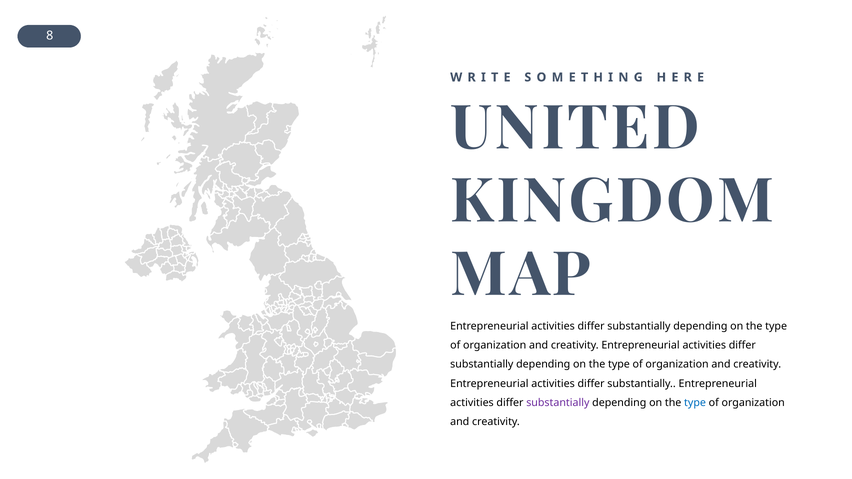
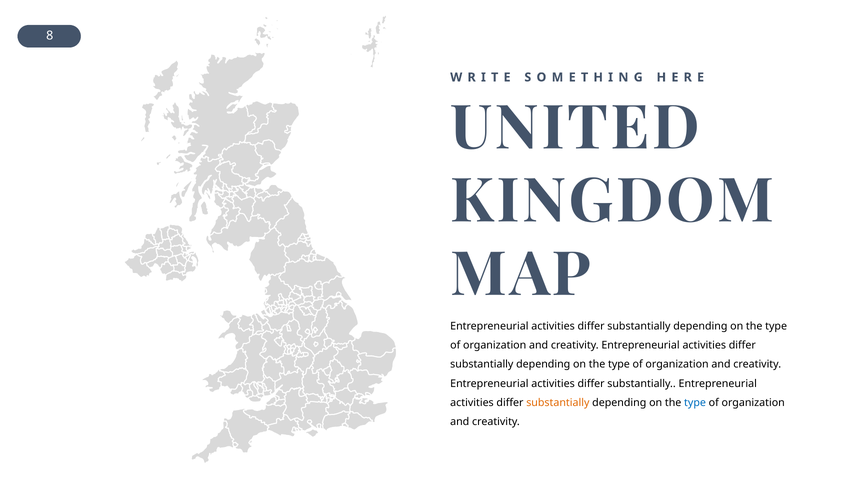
substantially at (558, 403) colour: purple -> orange
